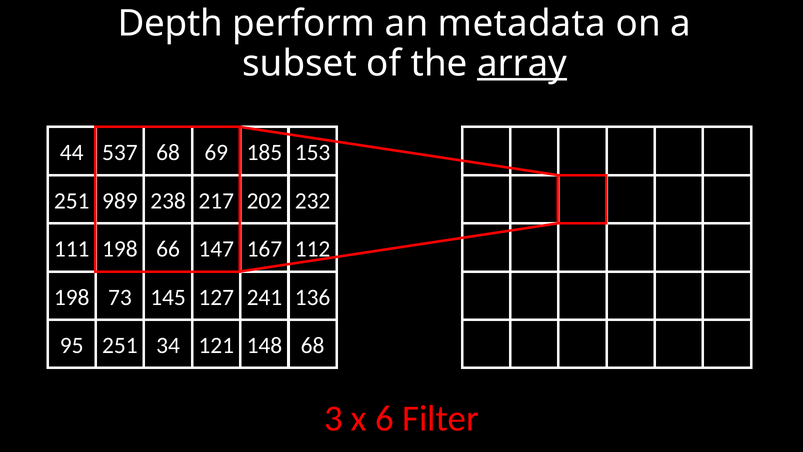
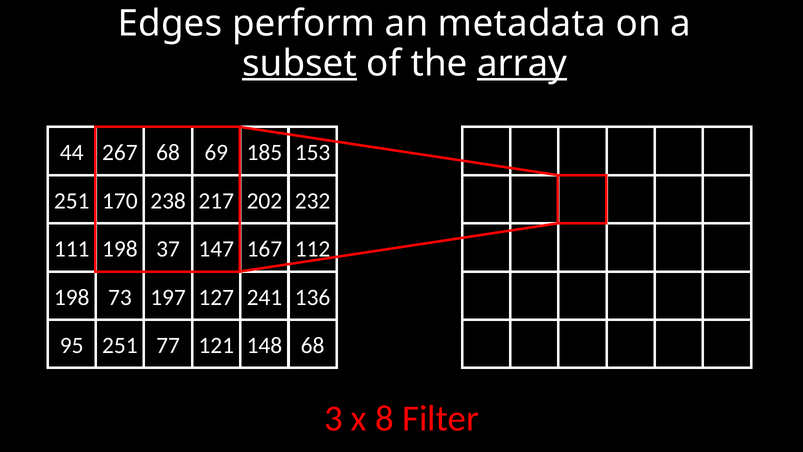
Depth: Depth -> Edges
subset underline: none -> present
537: 537 -> 267
989: 989 -> 170
66: 66 -> 37
145: 145 -> 197
34: 34 -> 77
6: 6 -> 8
